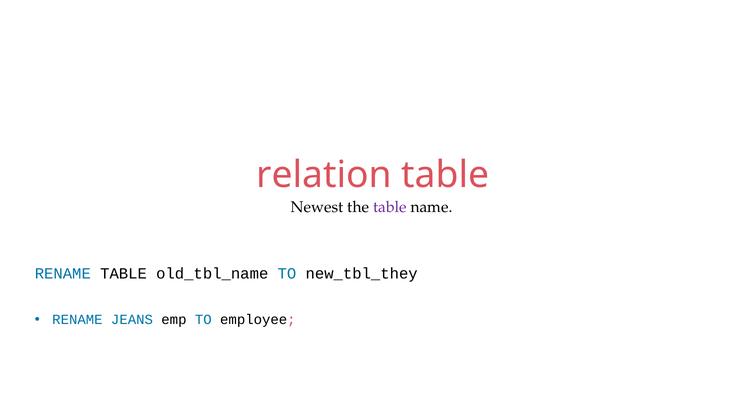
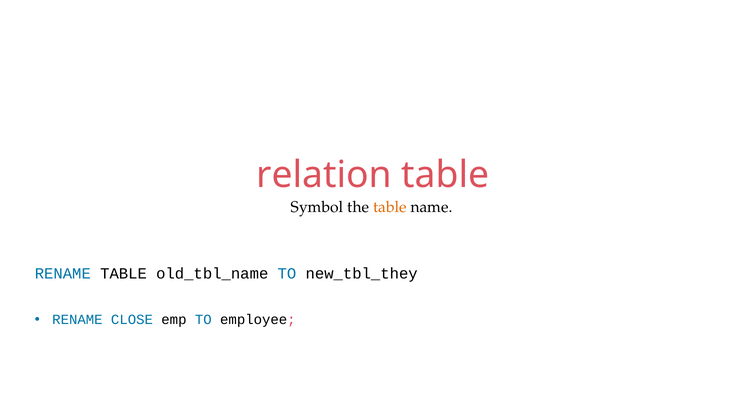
Newest: Newest -> Symbol
table at (390, 207) colour: purple -> orange
JEANS: JEANS -> CLOSE
